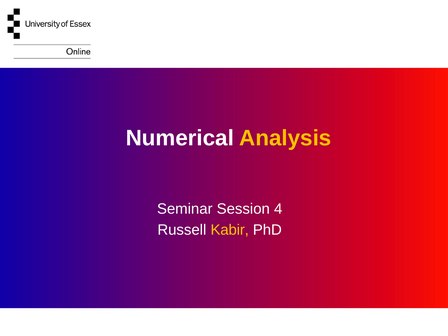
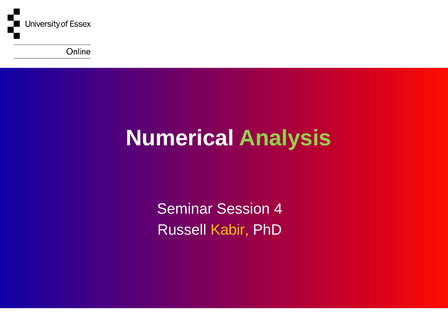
Analysis colour: yellow -> light green
